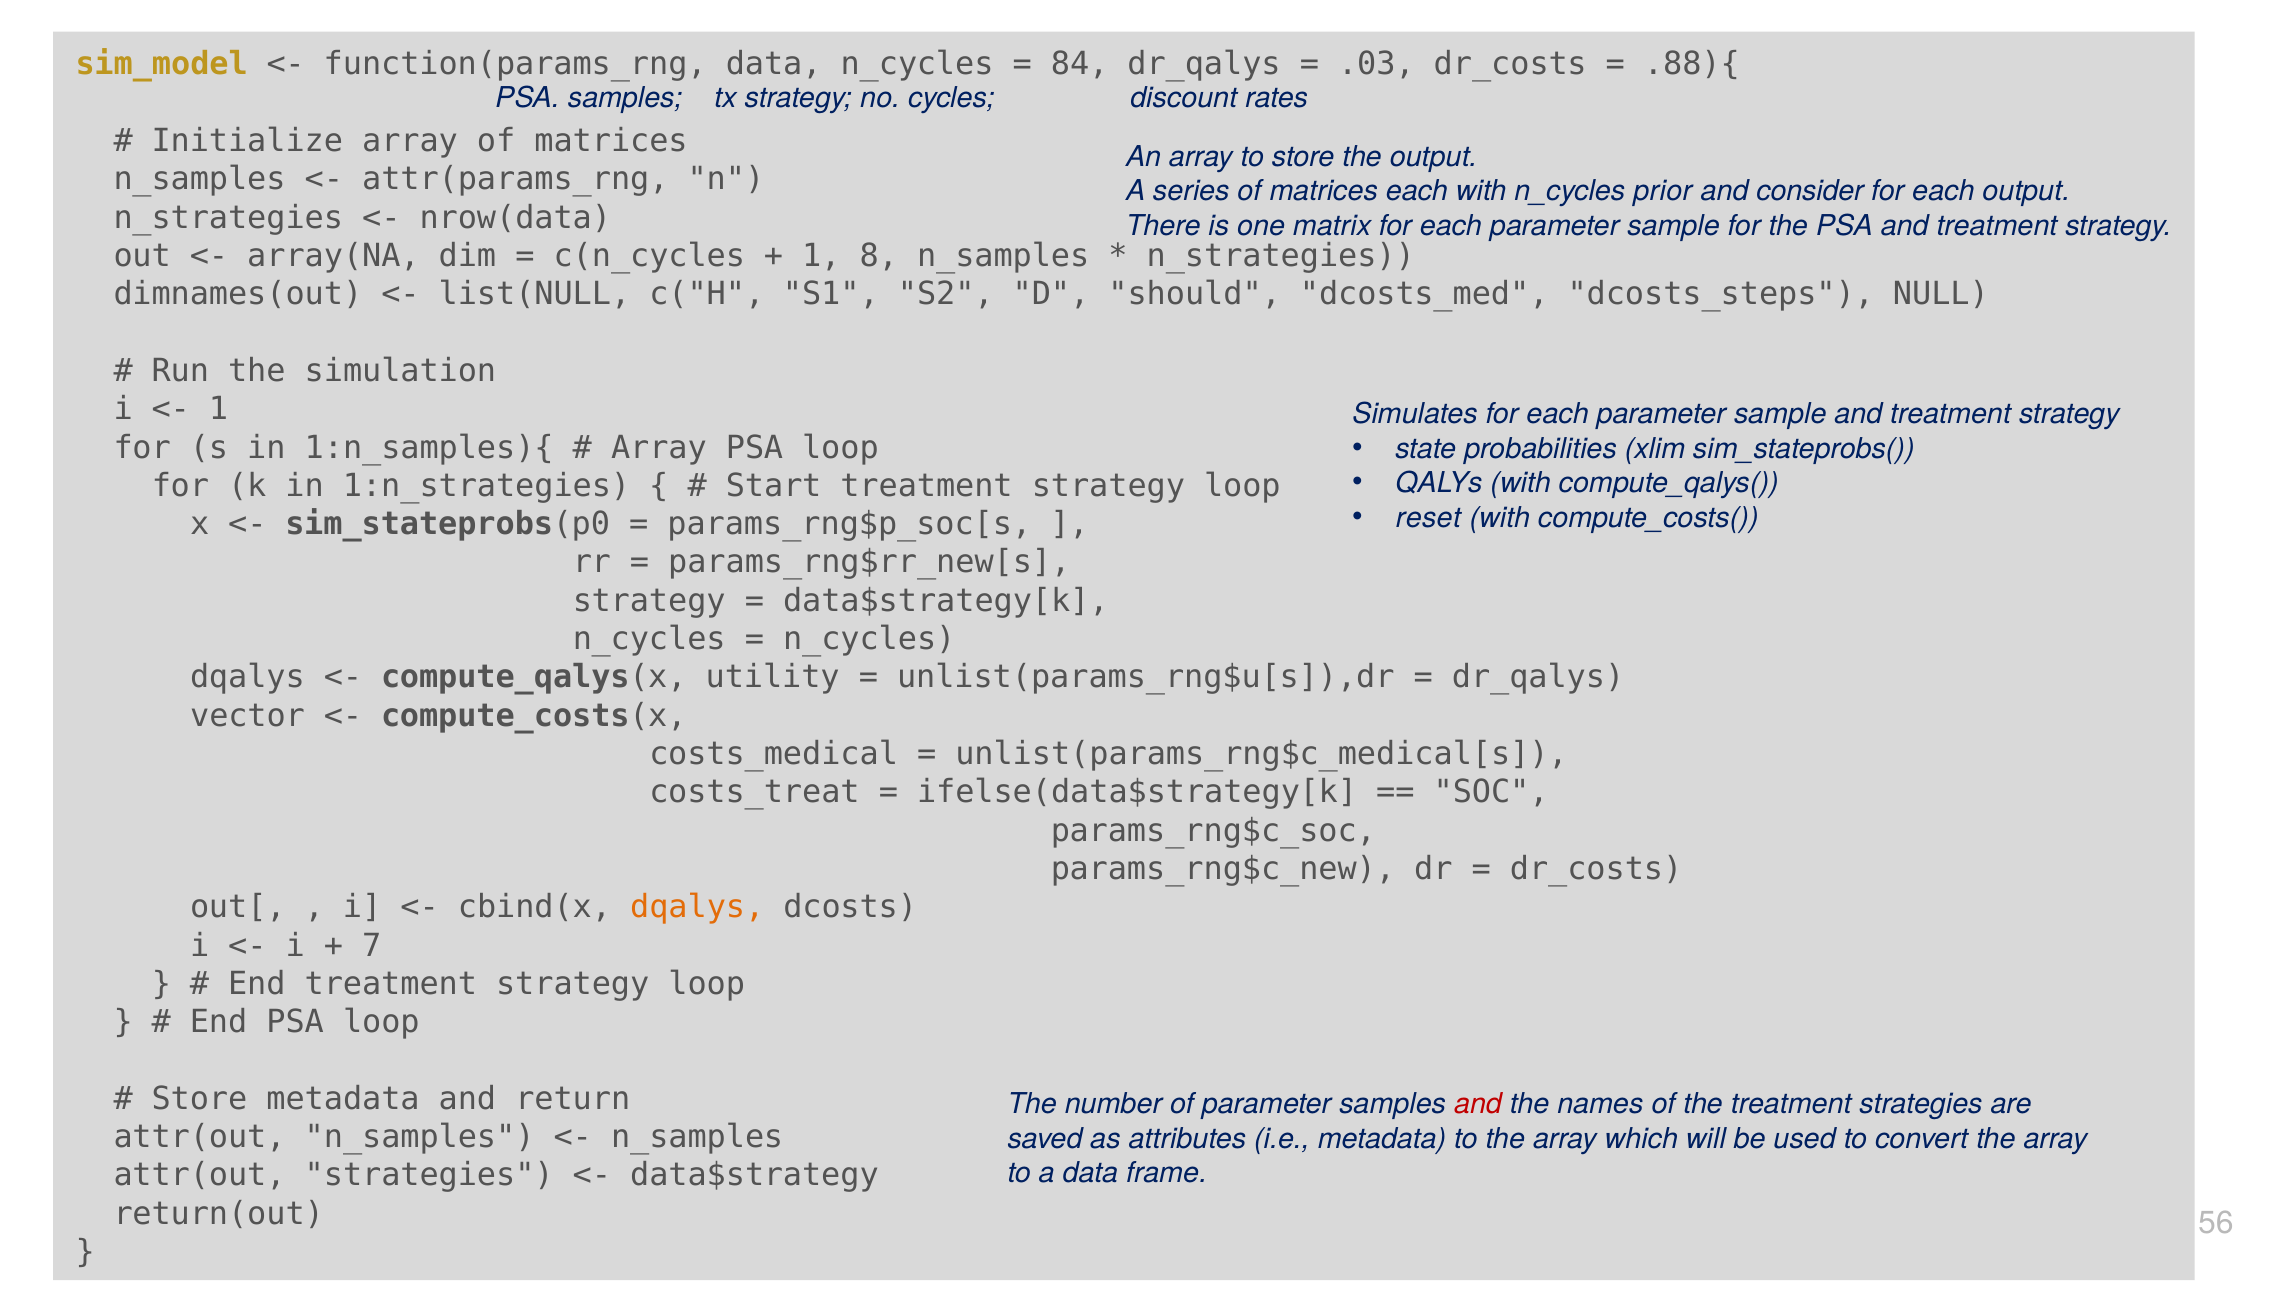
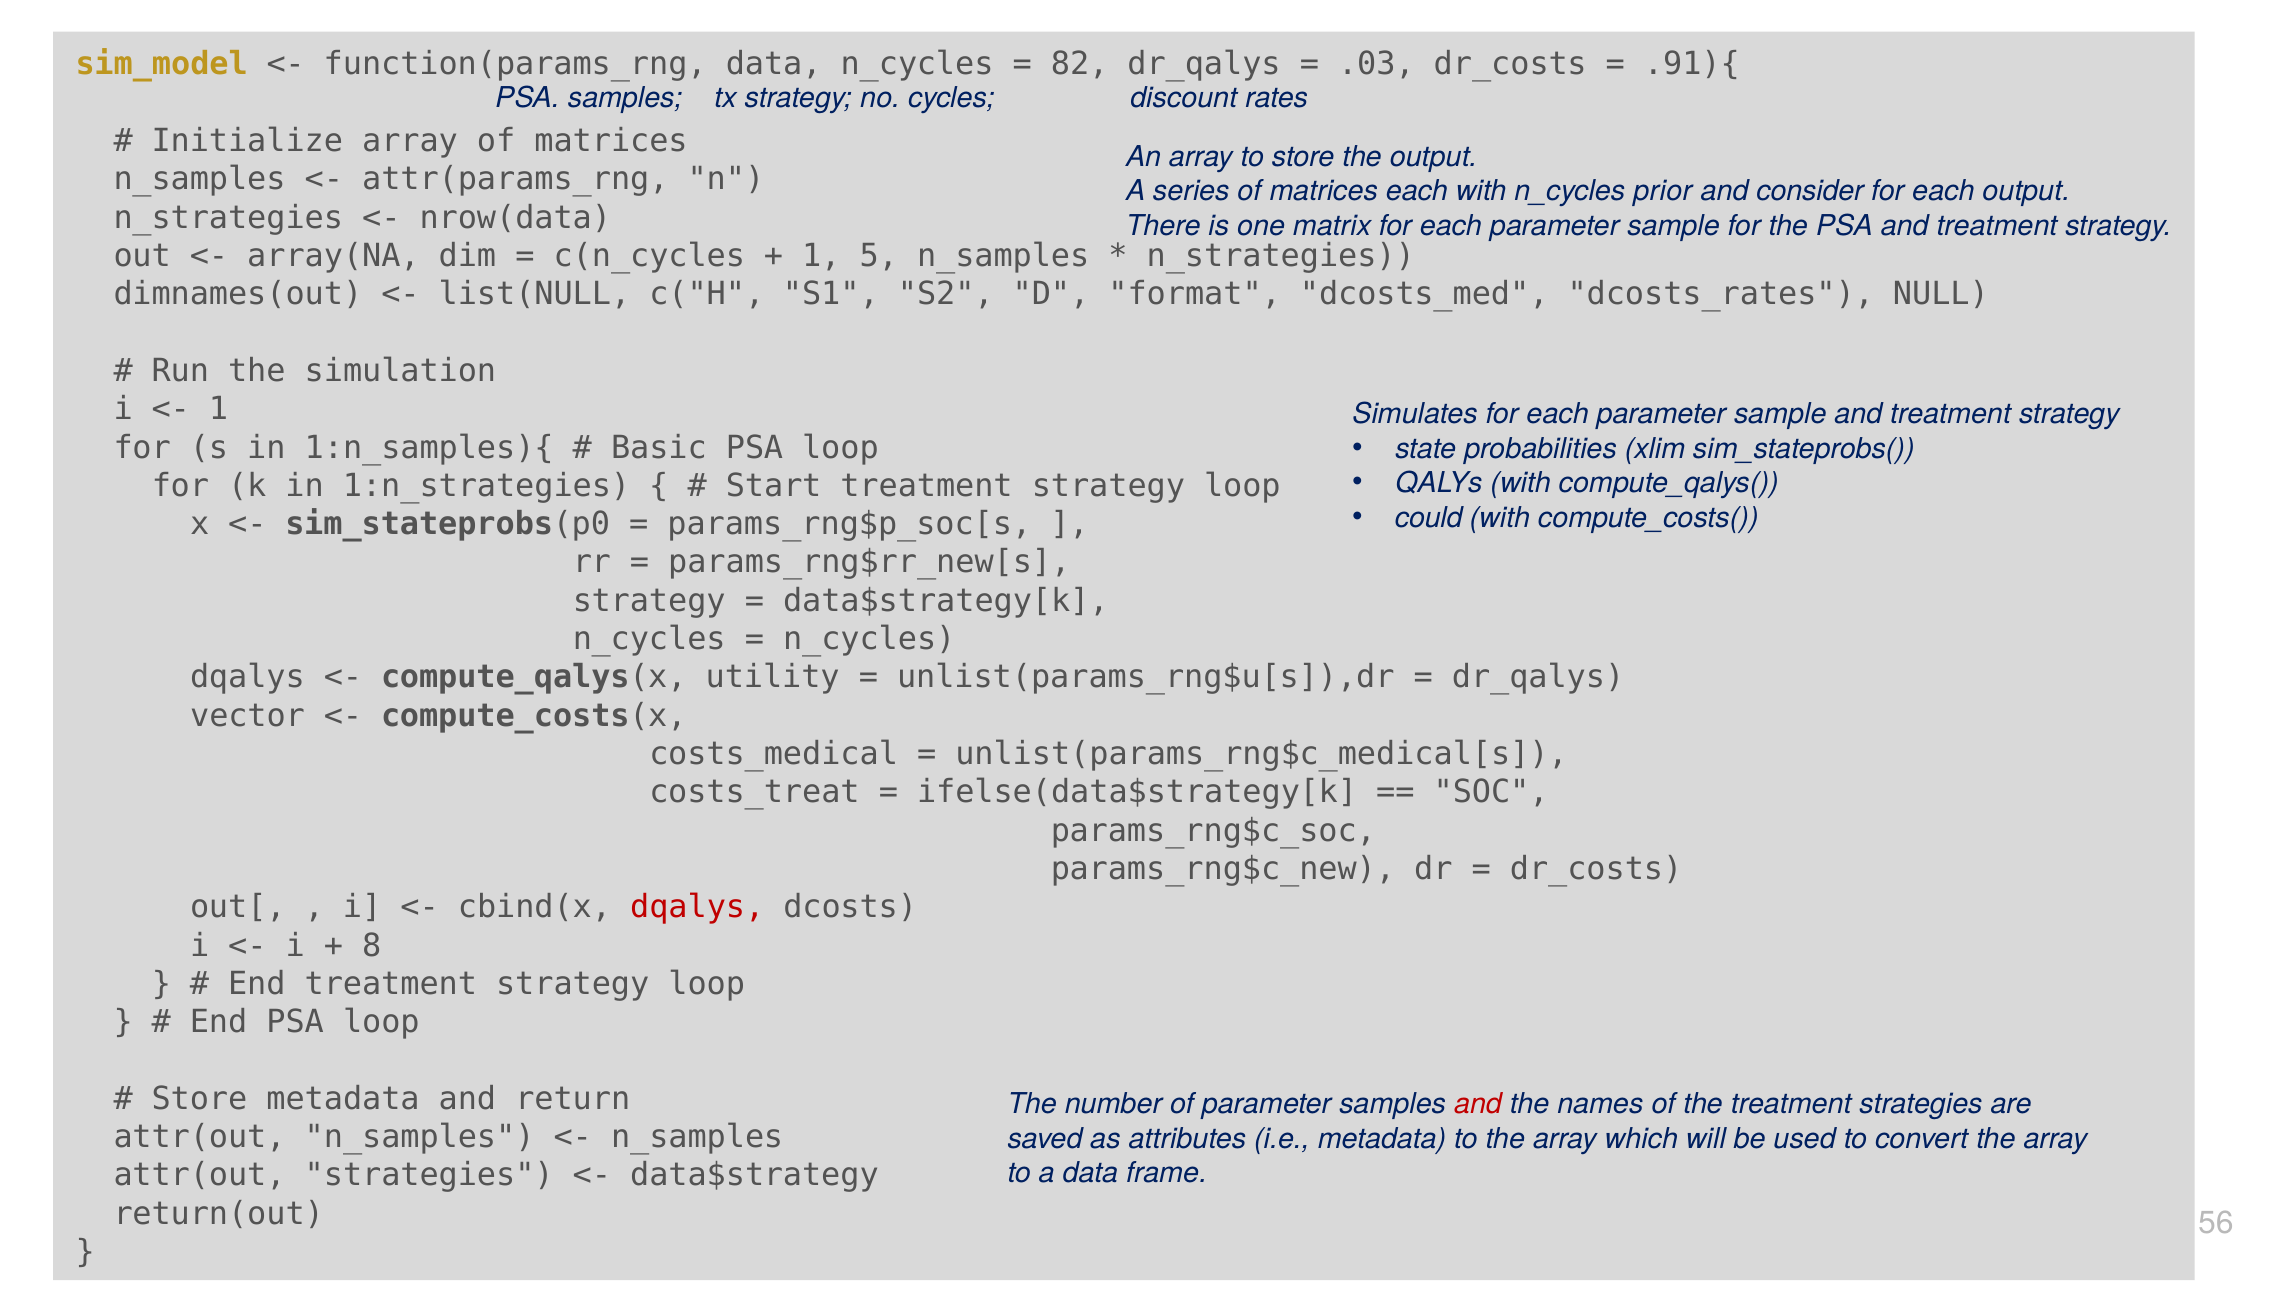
84: 84 -> 82
.88){: .88){ -> .91){
8: 8 -> 5
should: should -> format
dcosts_steps: dcosts_steps -> dcosts_rates
Array at (659, 448): Array -> Basic
reset: reset -> could
dqalys at (697, 908) colour: orange -> red
7: 7 -> 8
